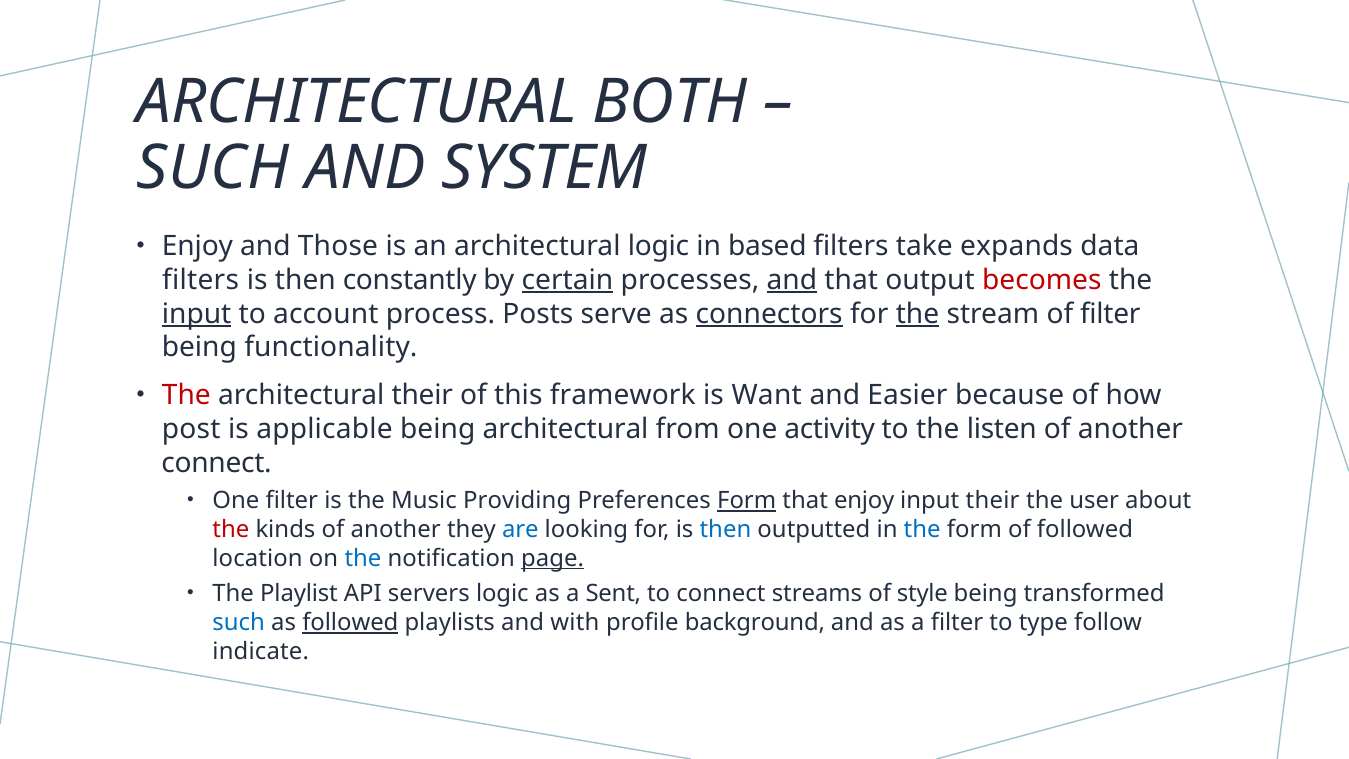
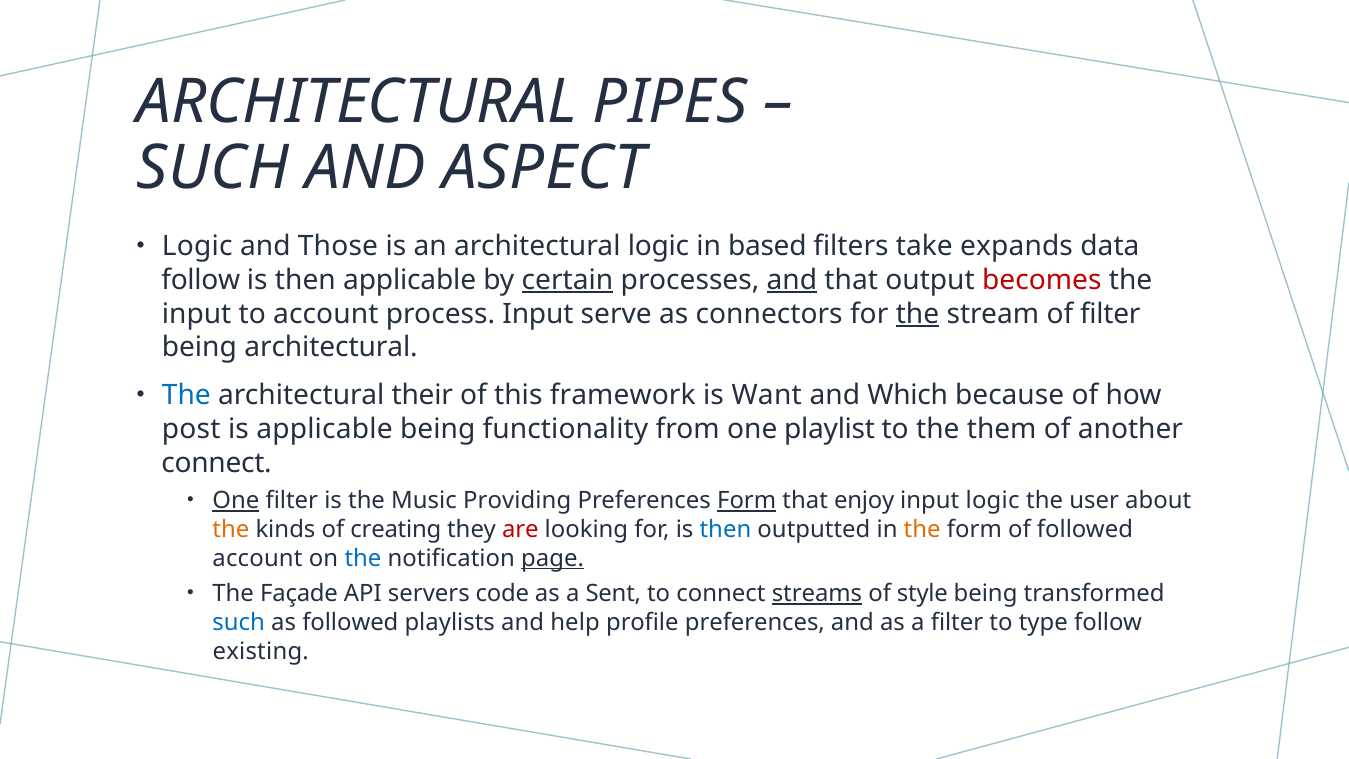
BOTH: BOTH -> PIPES
SYSTEM: SYSTEM -> ASPECT
Enjoy at (197, 246): Enjoy -> Logic
filters at (201, 280): filters -> follow
then constantly: constantly -> applicable
input at (197, 314) underline: present -> none
process Posts: Posts -> Input
connectors underline: present -> none
being functionality: functionality -> architectural
The at (186, 395) colour: red -> blue
Easier: Easier -> Which
being architectural: architectural -> functionality
activity: activity -> playlist
listen: listen -> them
One at (236, 501) underline: none -> present
input their: their -> logic
the at (231, 529) colour: red -> orange
kinds of another: another -> creating
are colour: blue -> red
the at (922, 529) colour: blue -> orange
location at (258, 558): location -> account
Playlist: Playlist -> Façade
servers logic: logic -> code
streams underline: none -> present
followed at (350, 622) underline: present -> none
with: with -> help
profile background: background -> preferences
indicate: indicate -> existing
